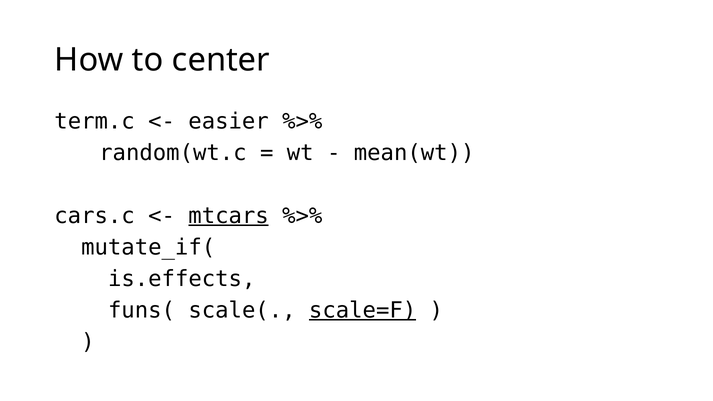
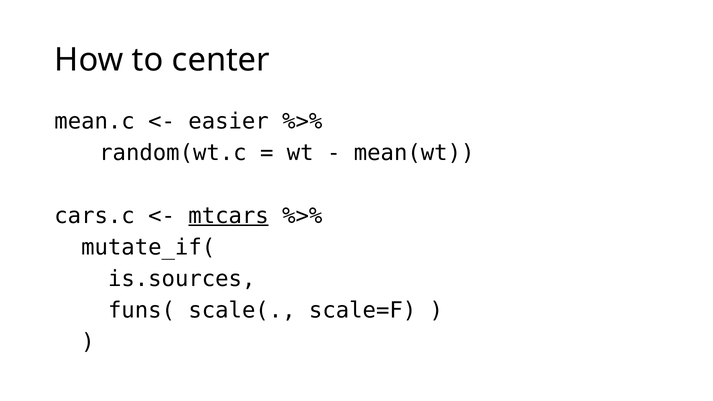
term.c: term.c -> mean.c
is.effects: is.effects -> is.sources
scale=F underline: present -> none
